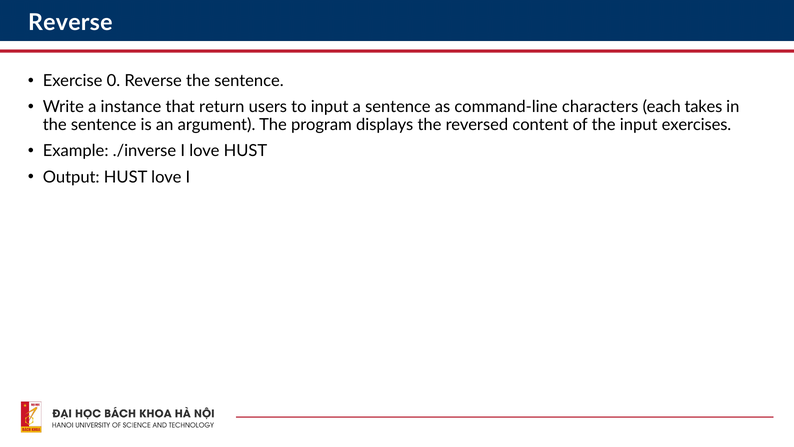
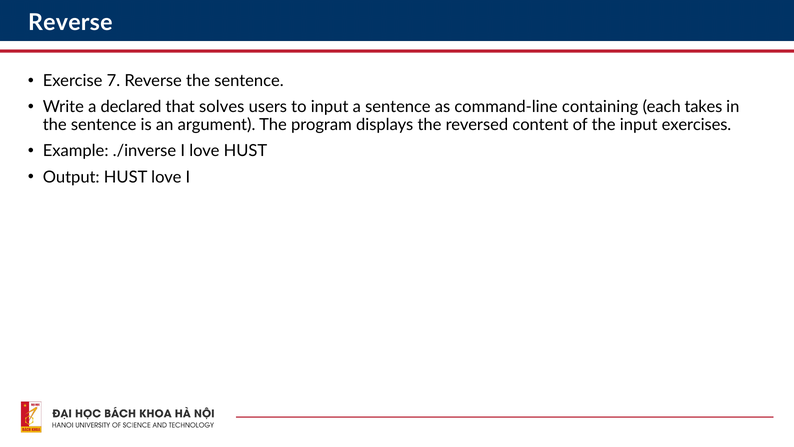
0: 0 -> 7
instance: instance -> declared
return: return -> solves
characters: characters -> containing
